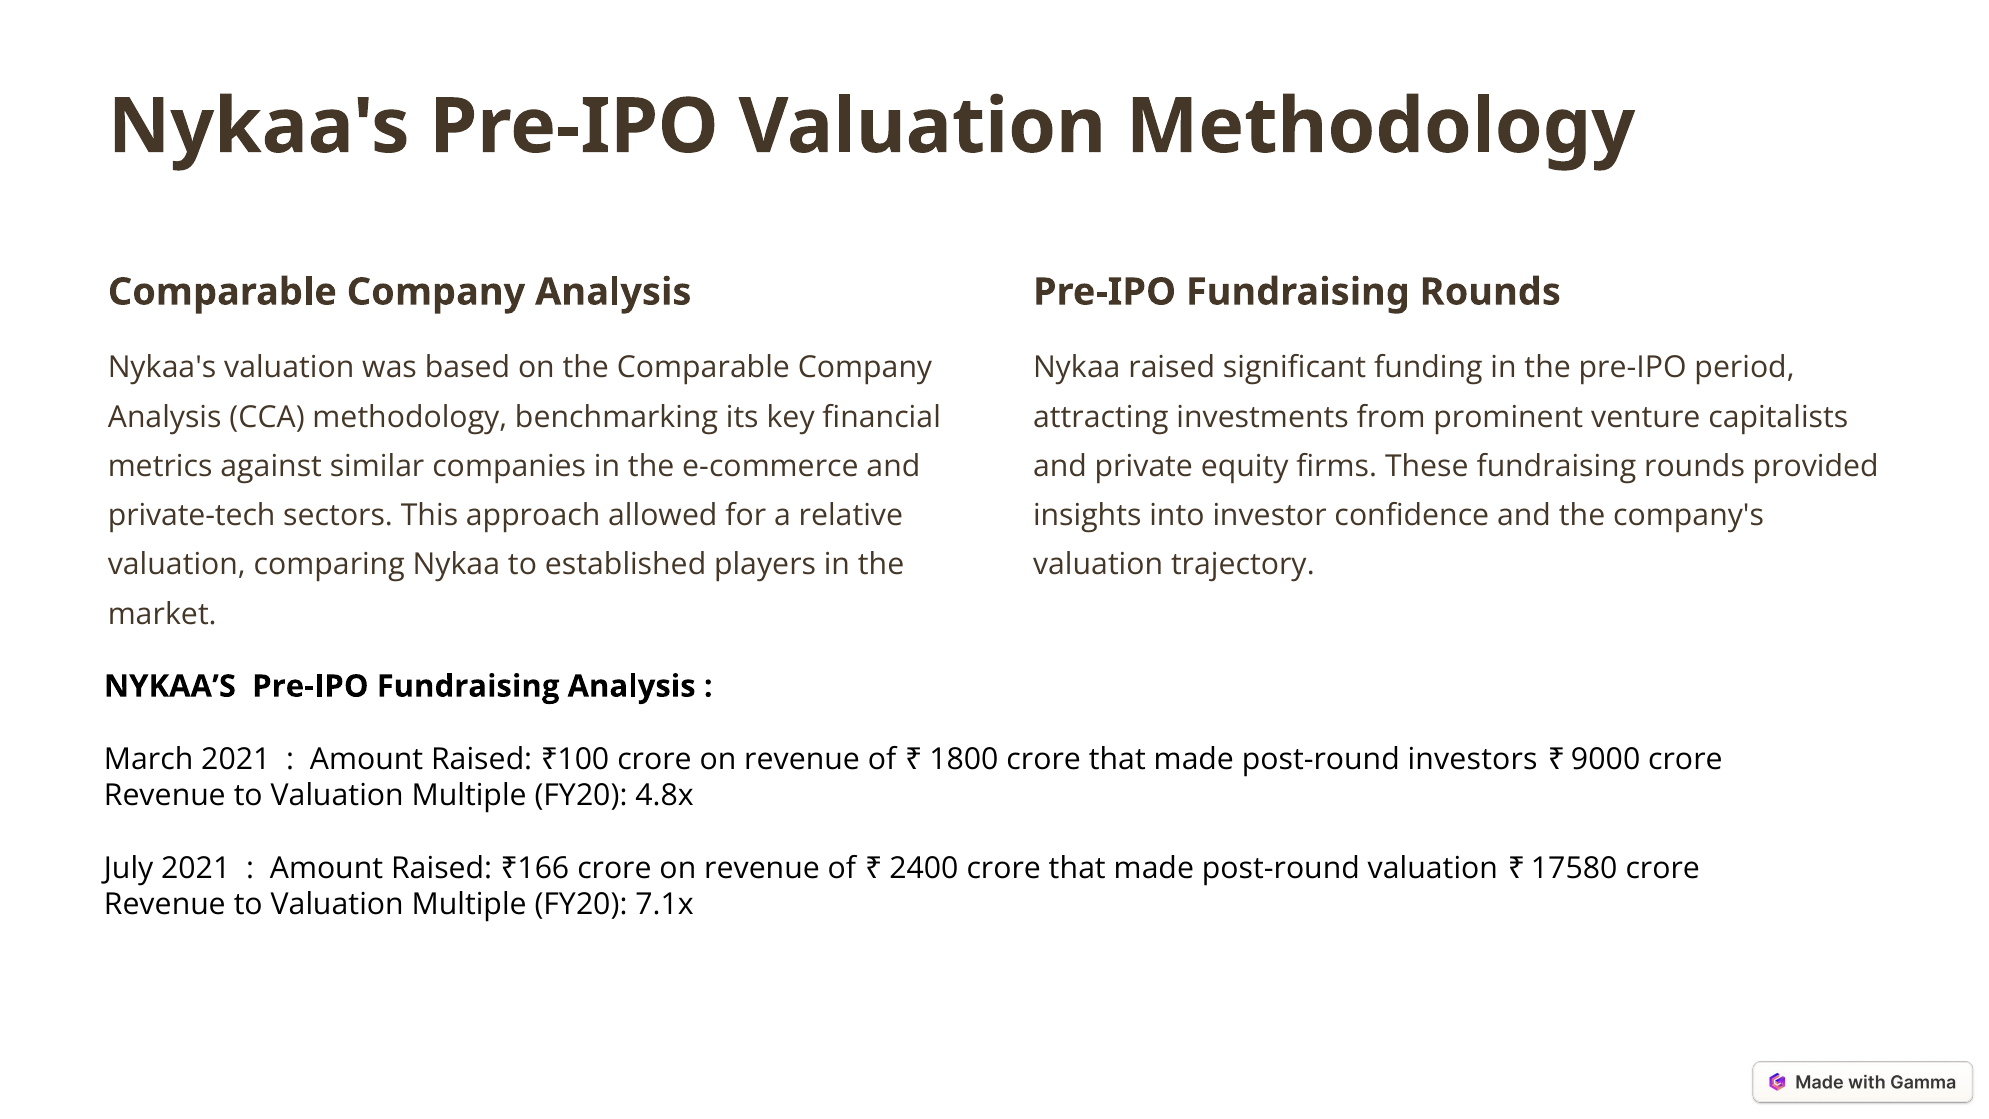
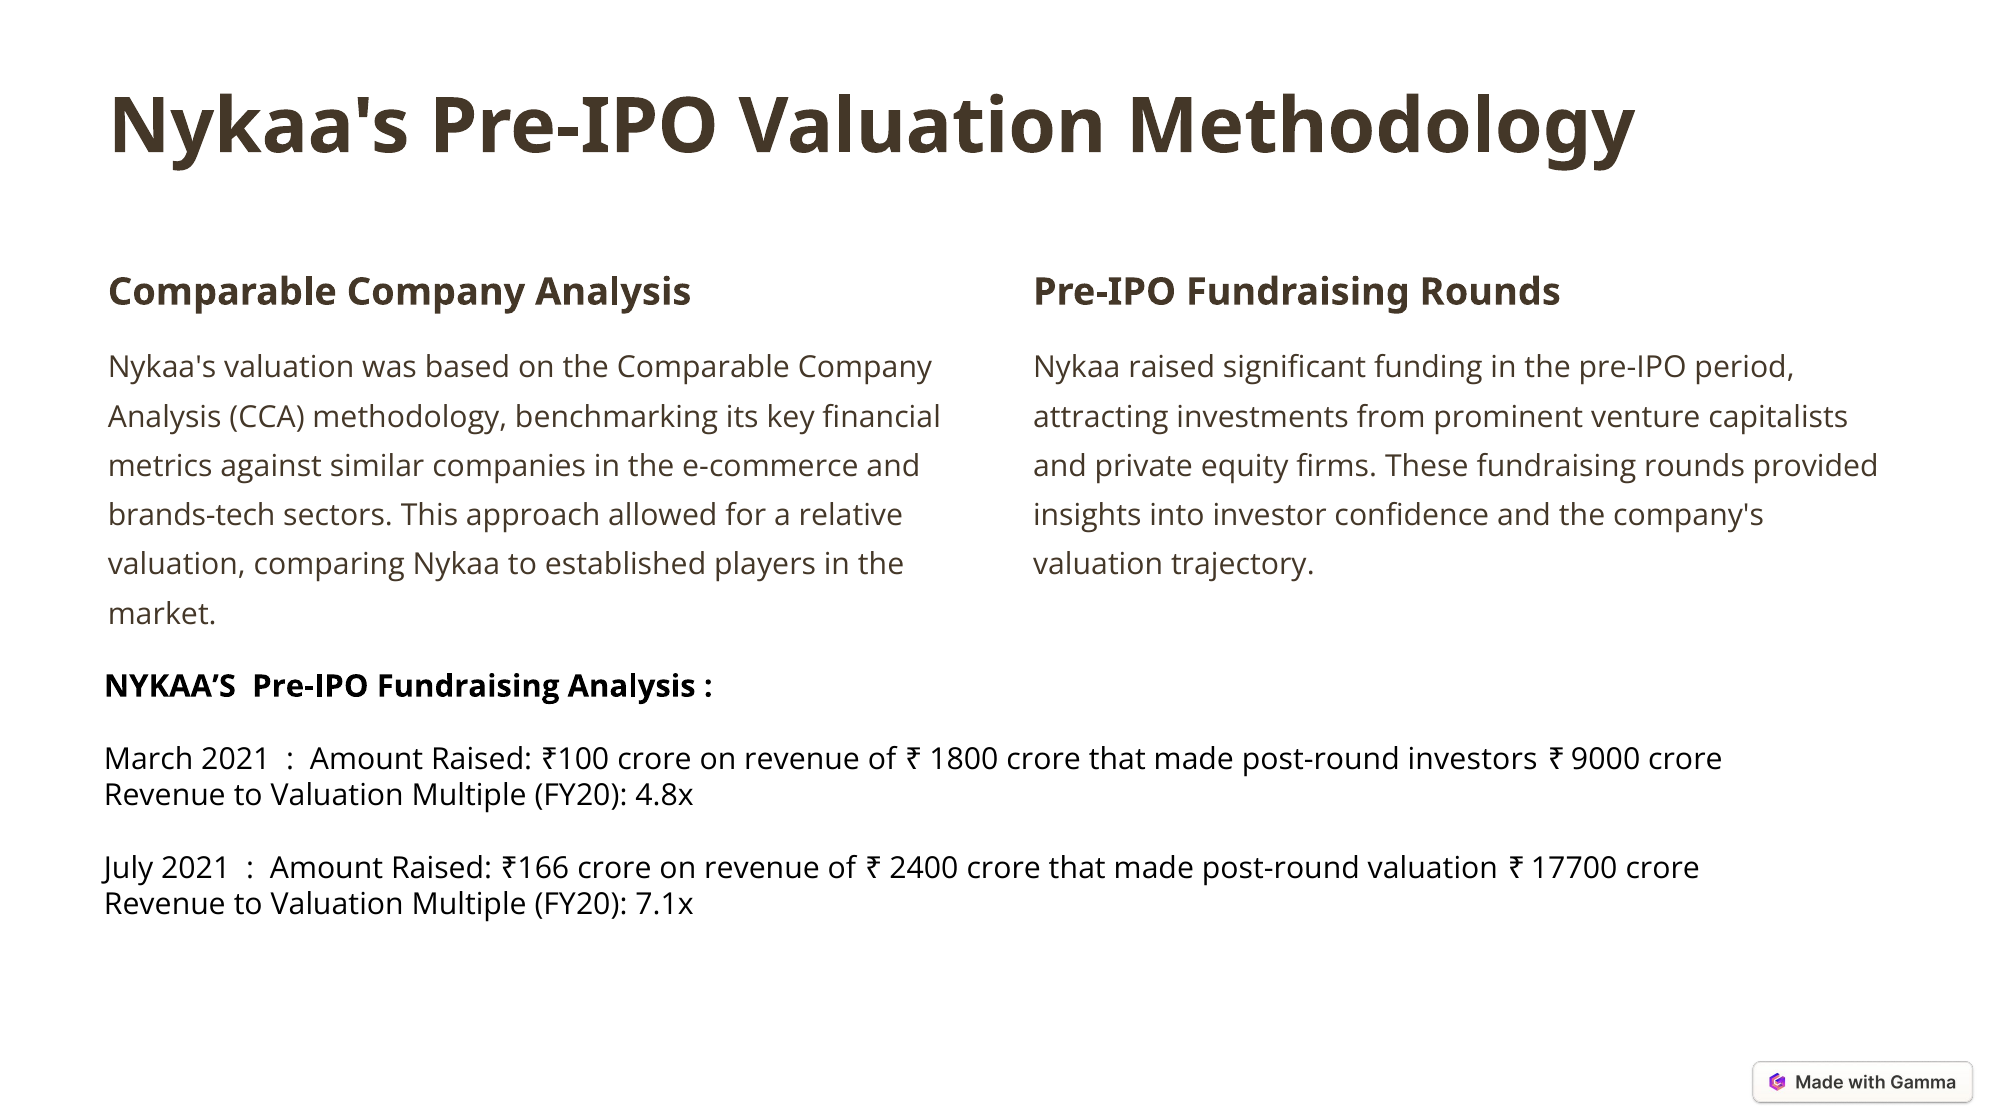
private-tech: private-tech -> brands-tech
17580: 17580 -> 17700
